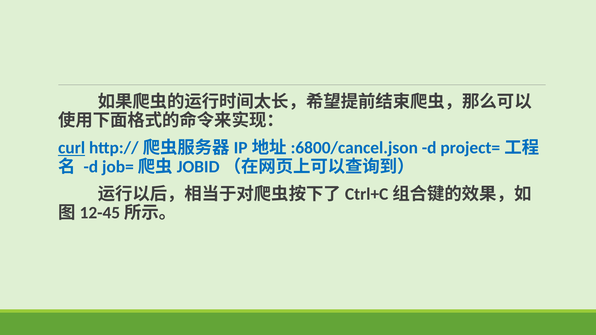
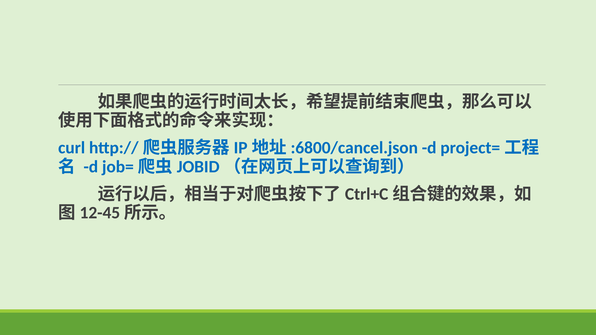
curl underline: present -> none
